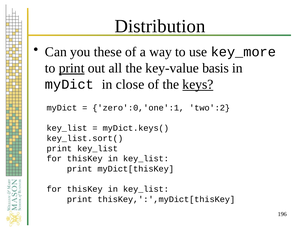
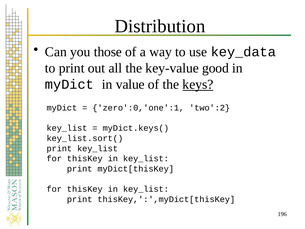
these: these -> those
key_more: key_more -> key_data
print at (72, 68) underline: present -> none
basis: basis -> good
close: close -> value
